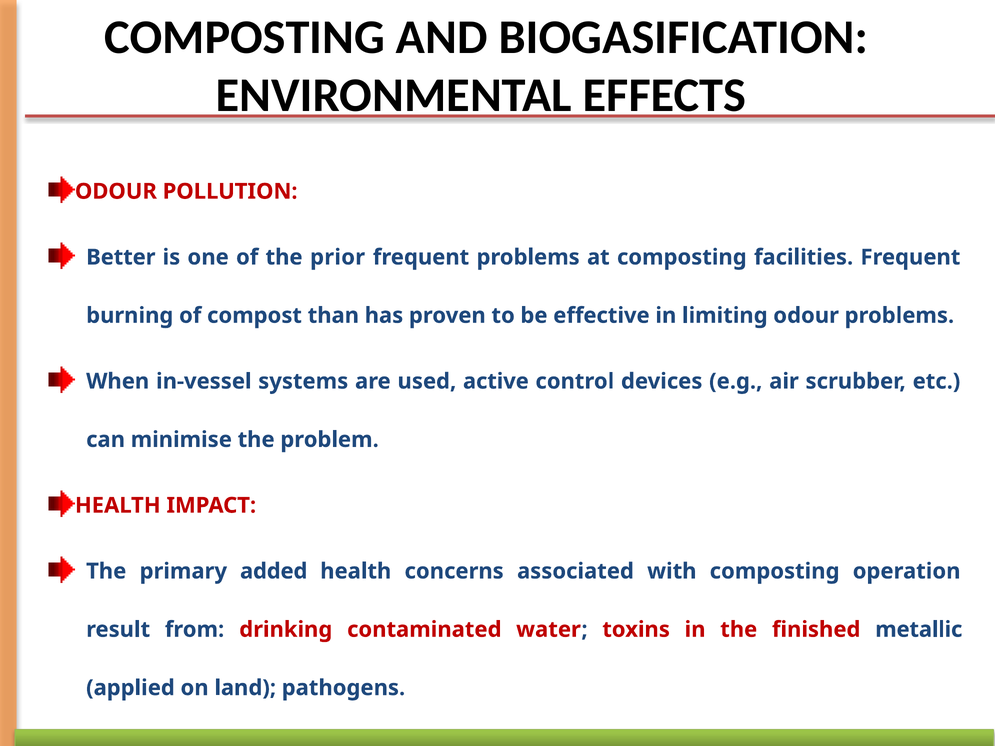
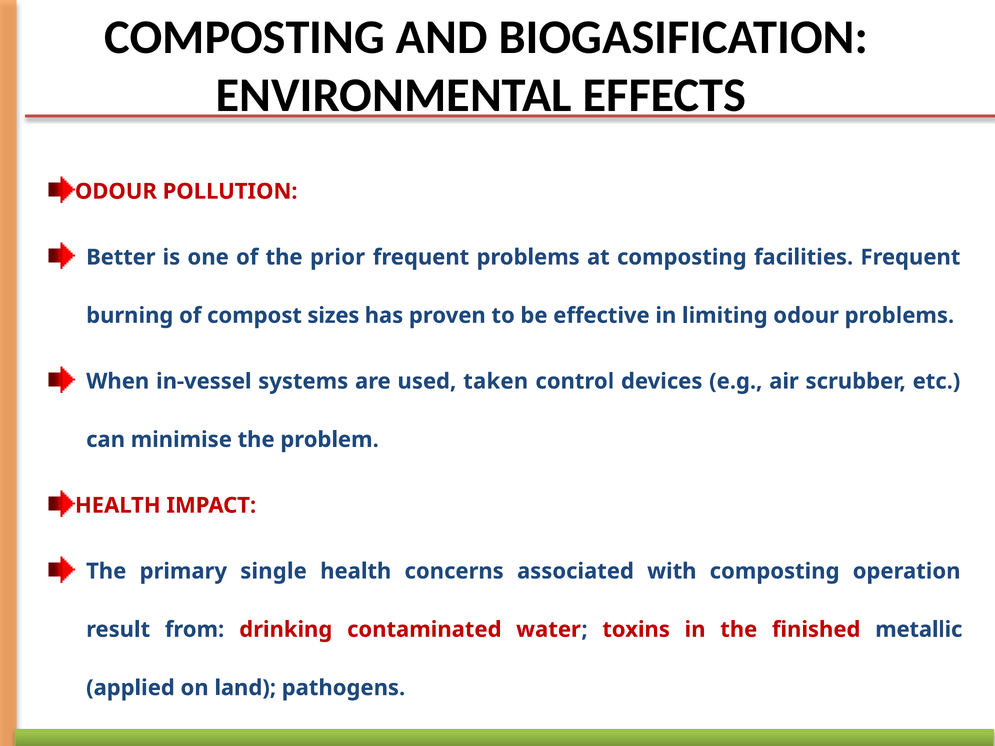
than: than -> sizes
active: active -> taken
added: added -> single
